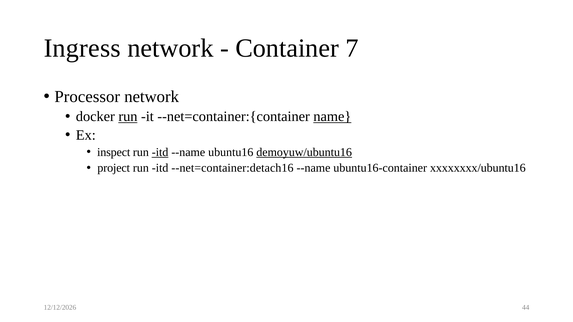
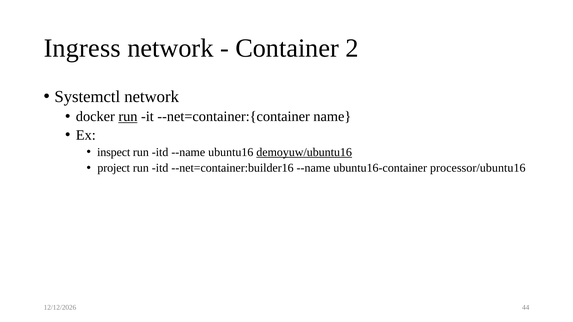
7: 7 -> 2
Processor: Processor -> Systemctl
name underline: present -> none
itd at (160, 152) underline: present -> none
--net=container:detach16: --net=container:detach16 -> --net=container:builder16
xxxxxxxx/ubuntu16: xxxxxxxx/ubuntu16 -> processor/ubuntu16
